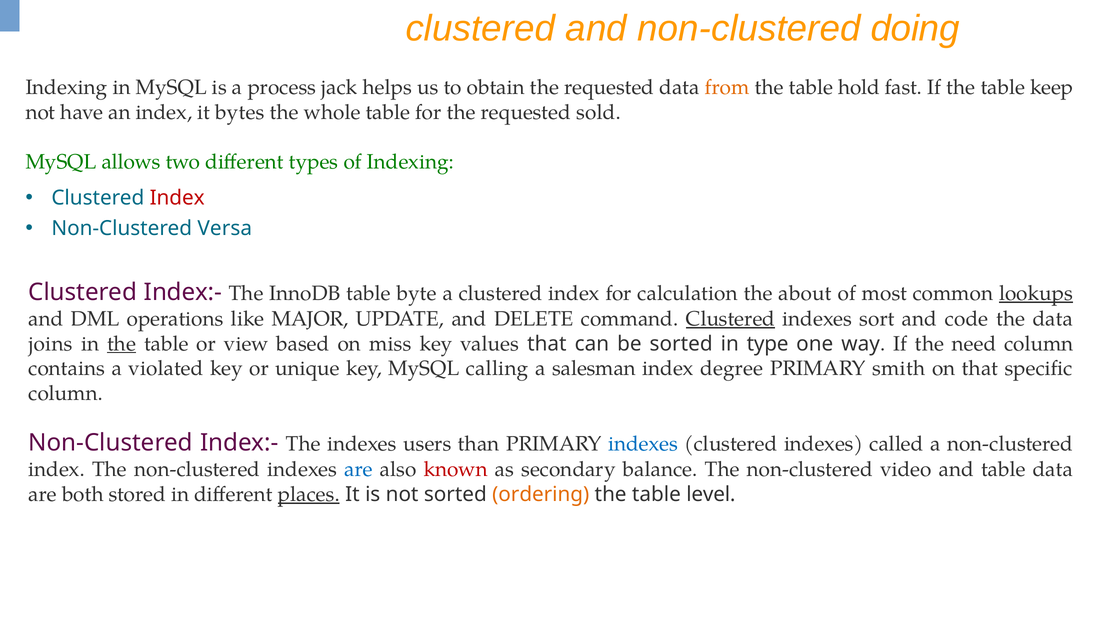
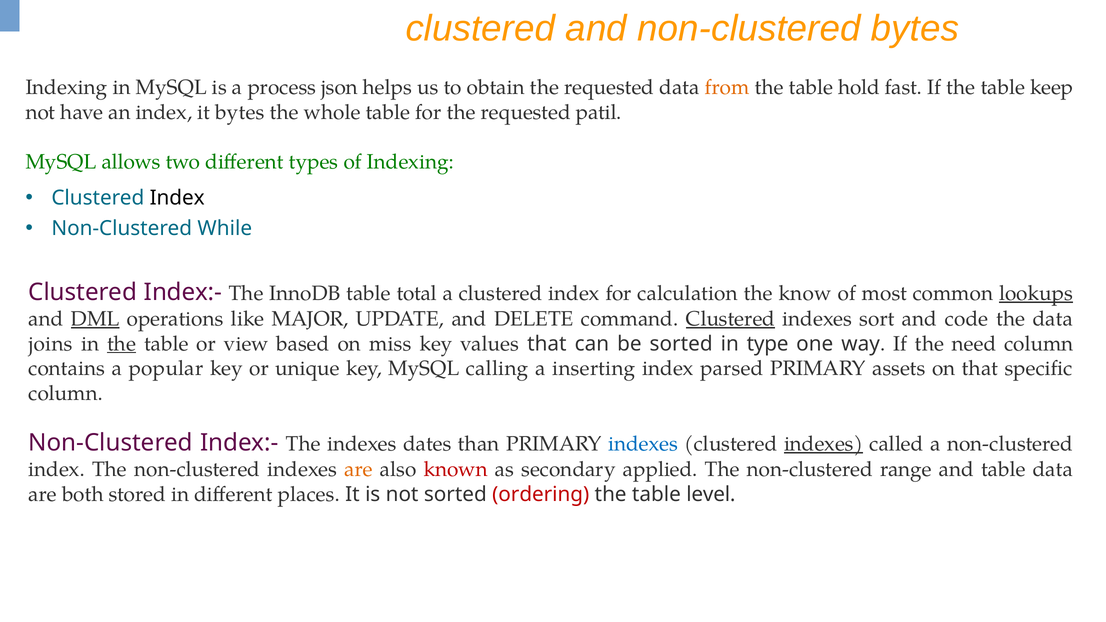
non-clustered doing: doing -> bytes
jack: jack -> json
sold: sold -> patil
Index at (177, 198) colour: red -> black
Versa: Versa -> While
byte: byte -> total
about: about -> know
DML underline: none -> present
violated: violated -> popular
salesman: salesman -> inserting
degree: degree -> parsed
smith: smith -> assets
users: users -> dates
indexes at (824, 444) underline: none -> present
are at (358, 469) colour: blue -> orange
balance: balance -> applied
video: video -> range
places underline: present -> none
ordering colour: orange -> red
